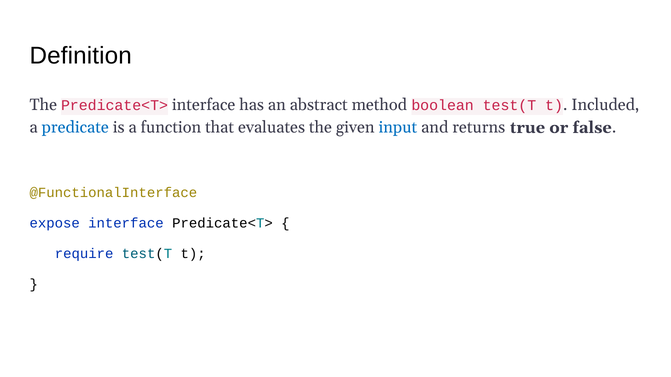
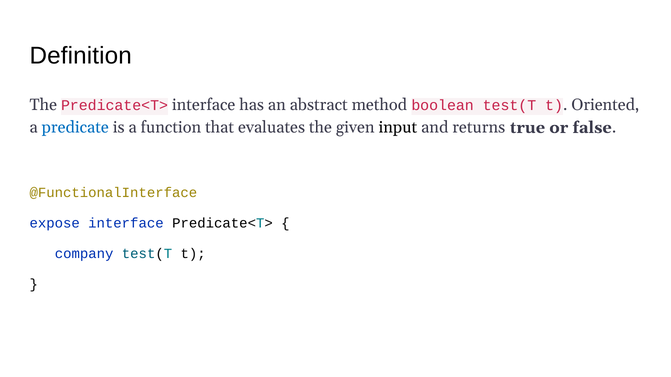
Included: Included -> Oriented
input colour: blue -> black
require: require -> company
